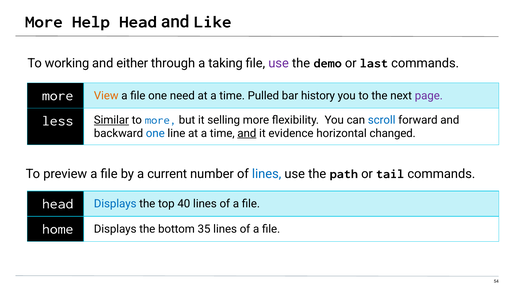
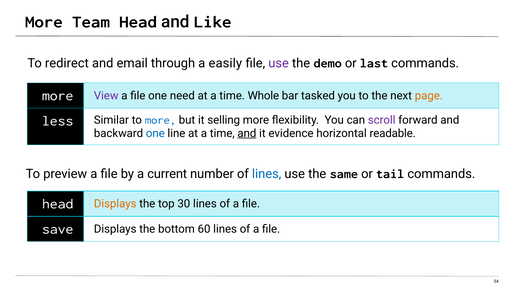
Help: Help -> Team
working: working -> redirect
either: either -> email
taking: taking -> easily
View colour: orange -> purple
Pulled: Pulled -> Whole
history: history -> tasked
page colour: purple -> orange
Similar underline: present -> none
scroll colour: blue -> purple
changed: changed -> readable
path: path -> same
Displays at (115, 204) colour: blue -> orange
40: 40 -> 30
home: home -> save
35: 35 -> 60
